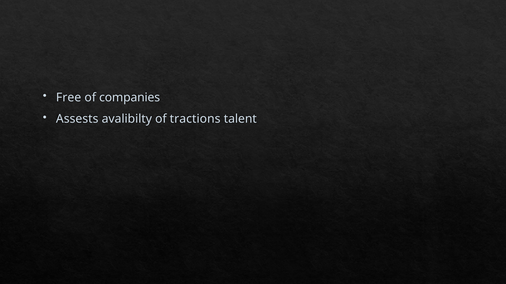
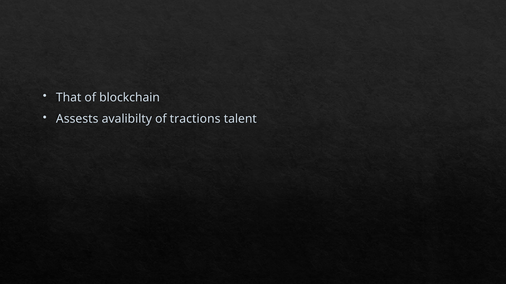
Free: Free -> That
companies: companies -> blockchain
